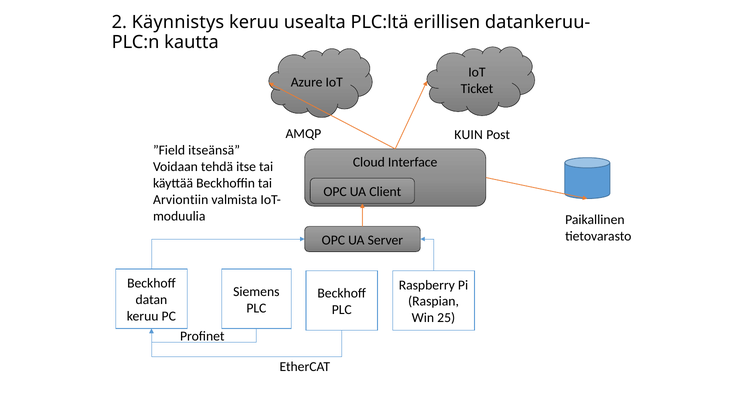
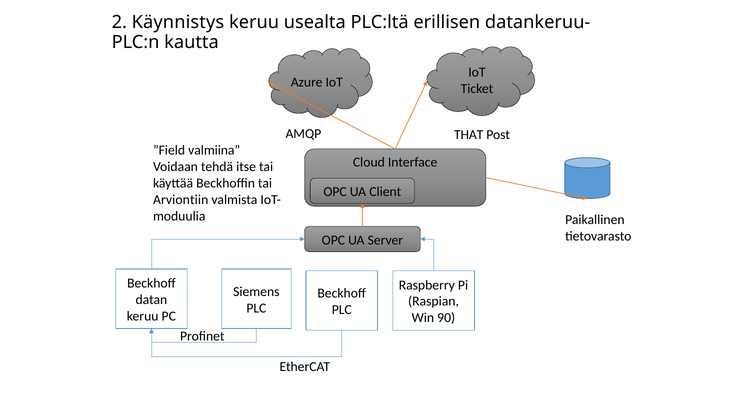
KUIN: KUIN -> THAT
itseänsä: itseänsä -> valmiina
25: 25 -> 90
